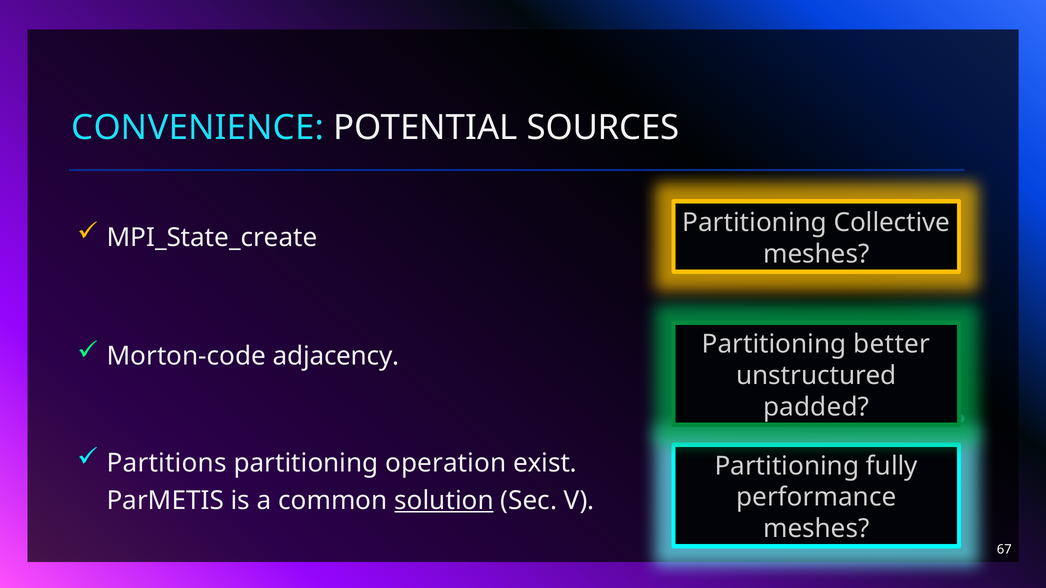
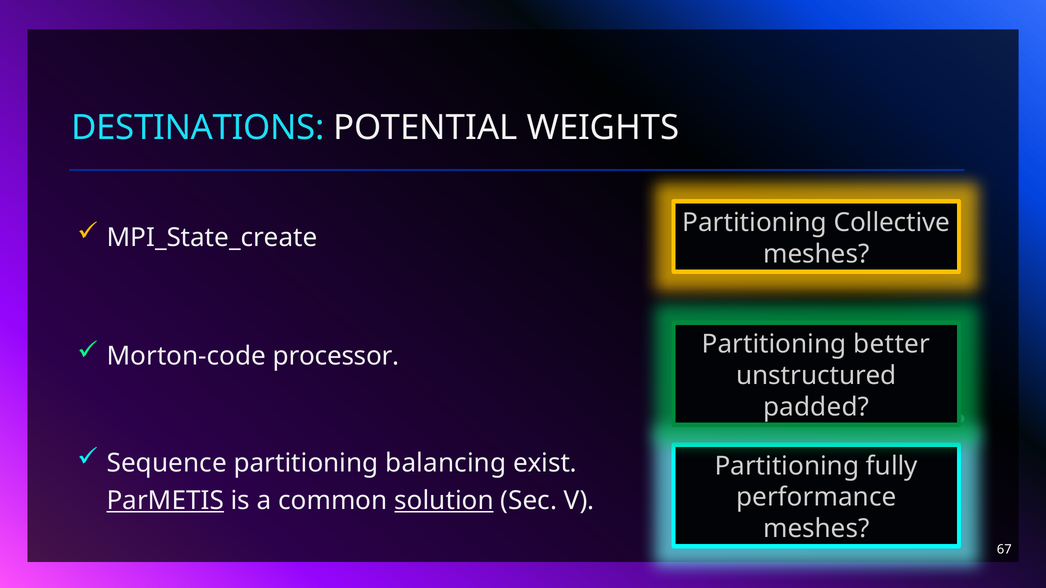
CONVENIENCE: CONVENIENCE -> DESTINATIONS
SOURCES: SOURCES -> WEIGHTS
adjacency: adjacency -> processor
Partitions: Partitions -> Sequence
operation: operation -> balancing
ParMETIS underline: none -> present
